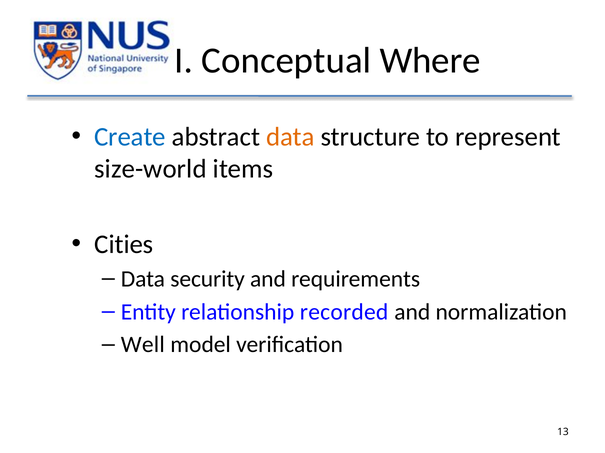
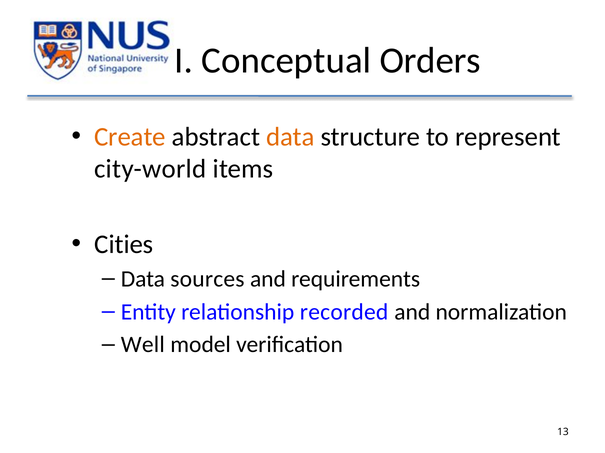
Where: Where -> Orders
Create colour: blue -> orange
size-world: size-world -> city-world
security: security -> sources
